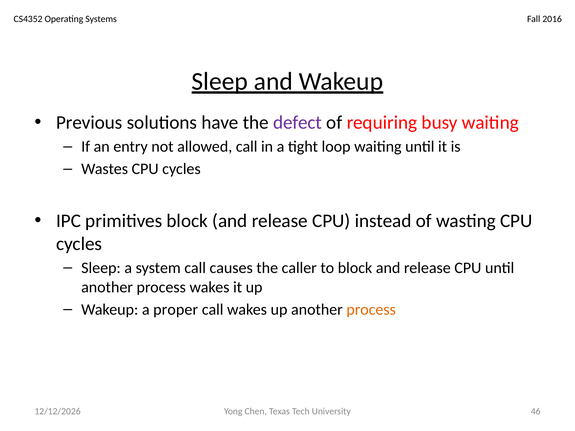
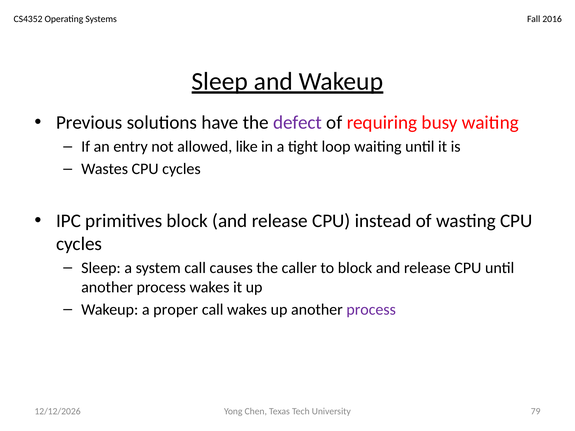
allowed call: call -> like
process at (371, 310) colour: orange -> purple
46: 46 -> 79
